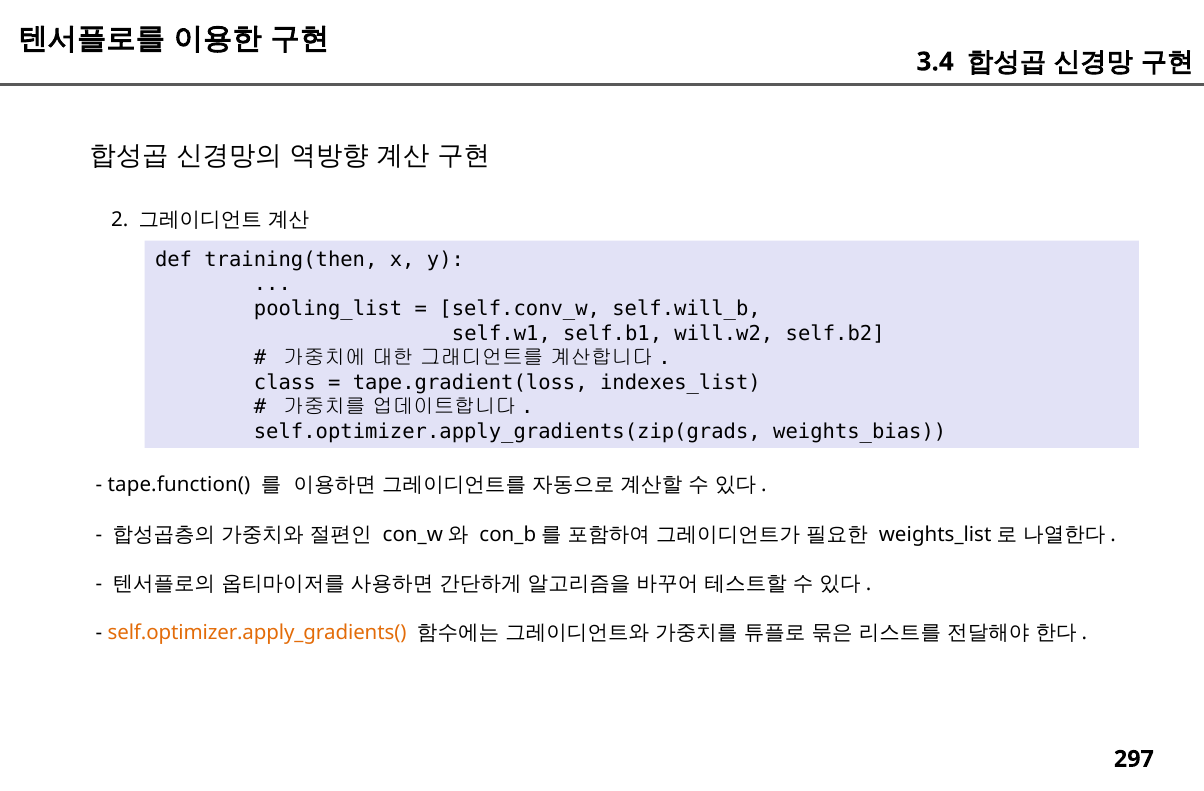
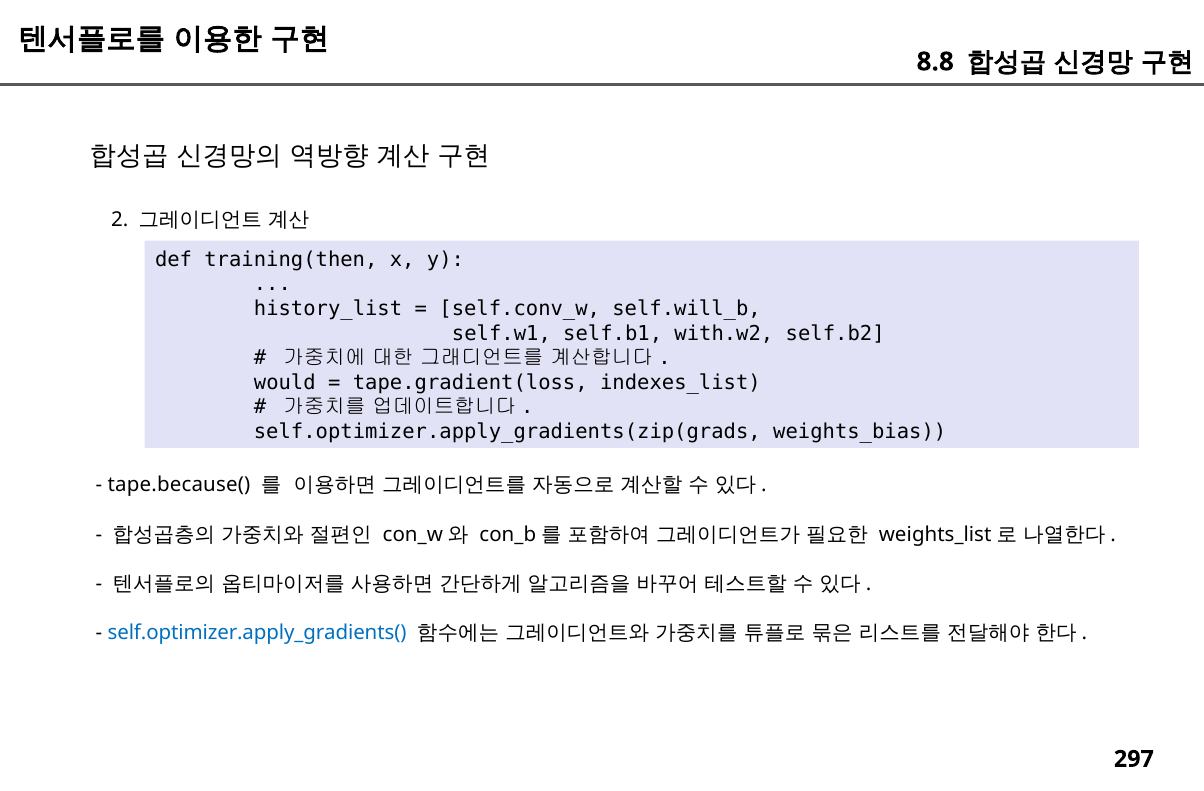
3.4: 3.4 -> 8.8
pooling_list: pooling_list -> history_list
will.w2: will.w2 -> with.w2
class: class -> would
tape.function(: tape.function( -> tape.because(
self.optimizer.apply_gradients( colour: orange -> blue
